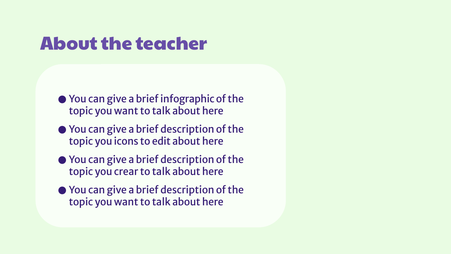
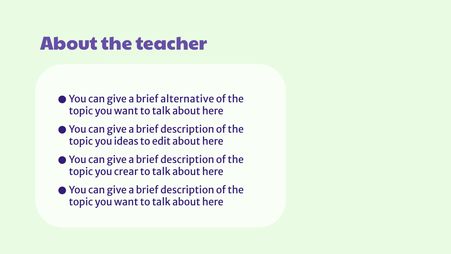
infographic: infographic -> alternative
icons: icons -> ideas
